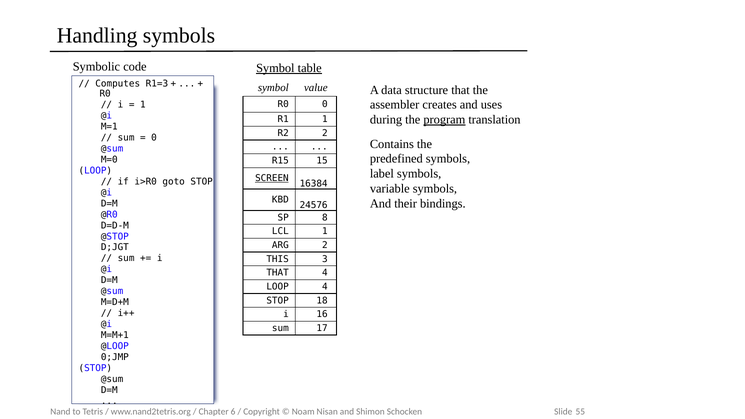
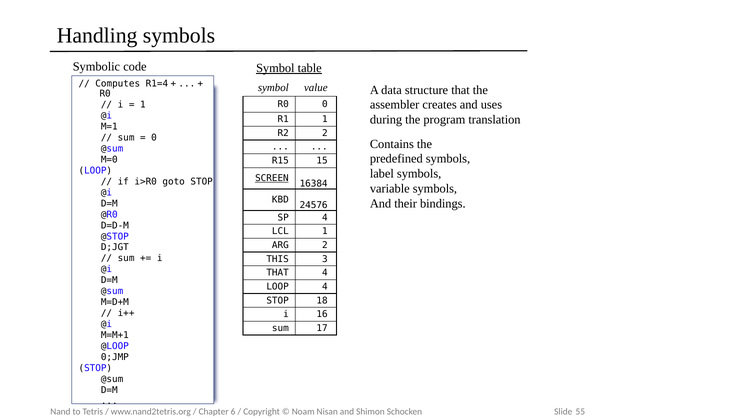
R1=3: R1=3 -> R1=4
program underline: present -> none
SP 8: 8 -> 4
